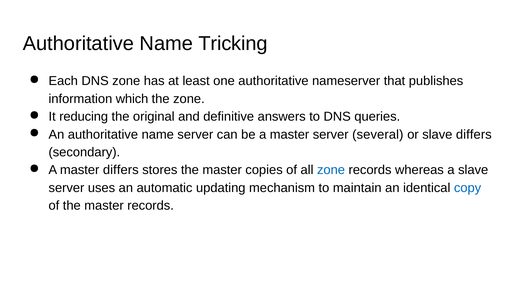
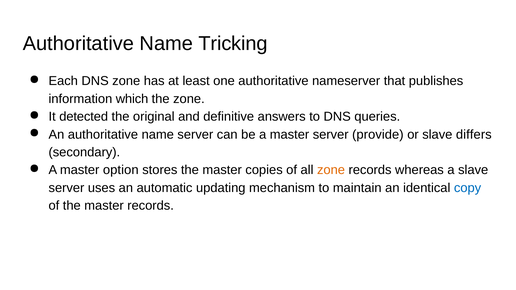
reducing: reducing -> detected
several: several -> provide
master differs: differs -> option
zone at (331, 170) colour: blue -> orange
